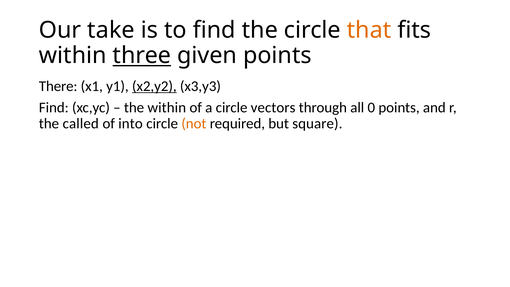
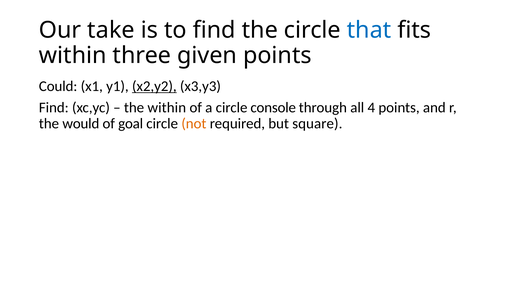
that colour: orange -> blue
three underline: present -> none
There: There -> Could
vectors: vectors -> console
0: 0 -> 4
called: called -> would
into: into -> goal
